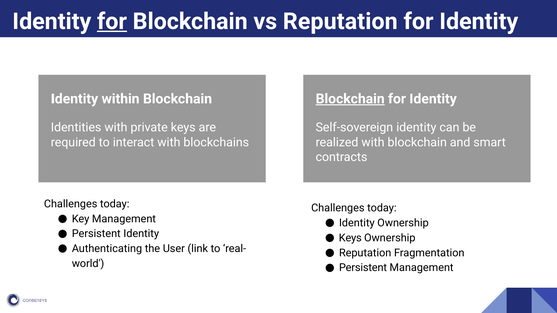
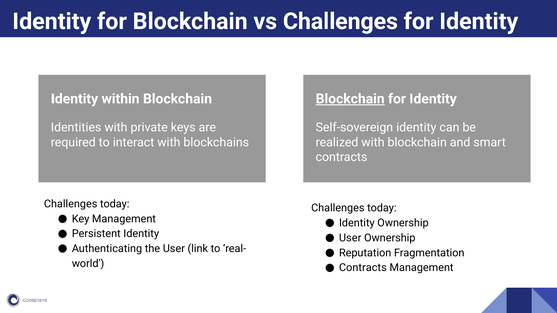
for at (112, 21) underline: present -> none
vs Reputation: Reputation -> Challenges
Keys at (350, 238): Keys -> User
Persistent at (363, 268): Persistent -> Contracts
